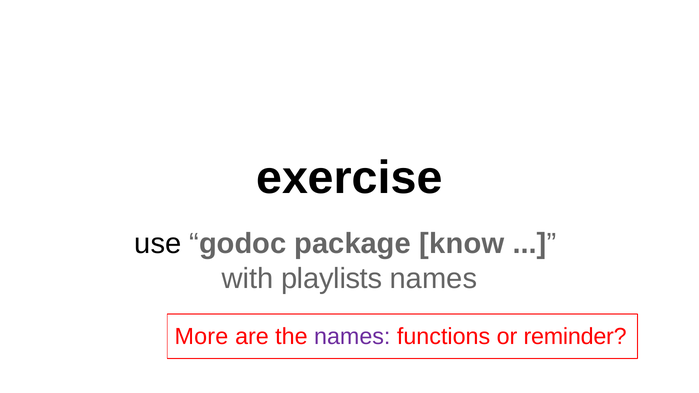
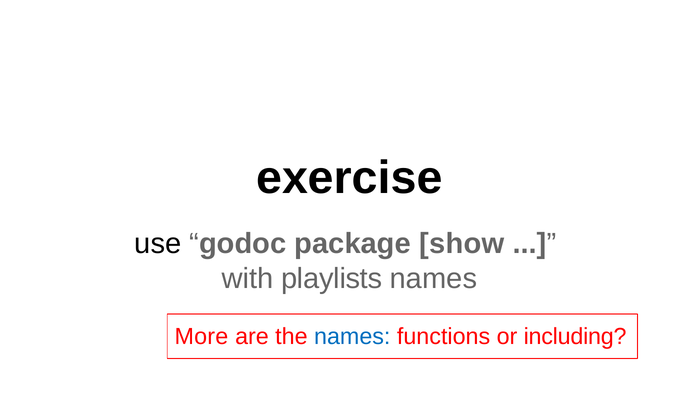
know: know -> show
names at (352, 337) colour: purple -> blue
reminder: reminder -> including
